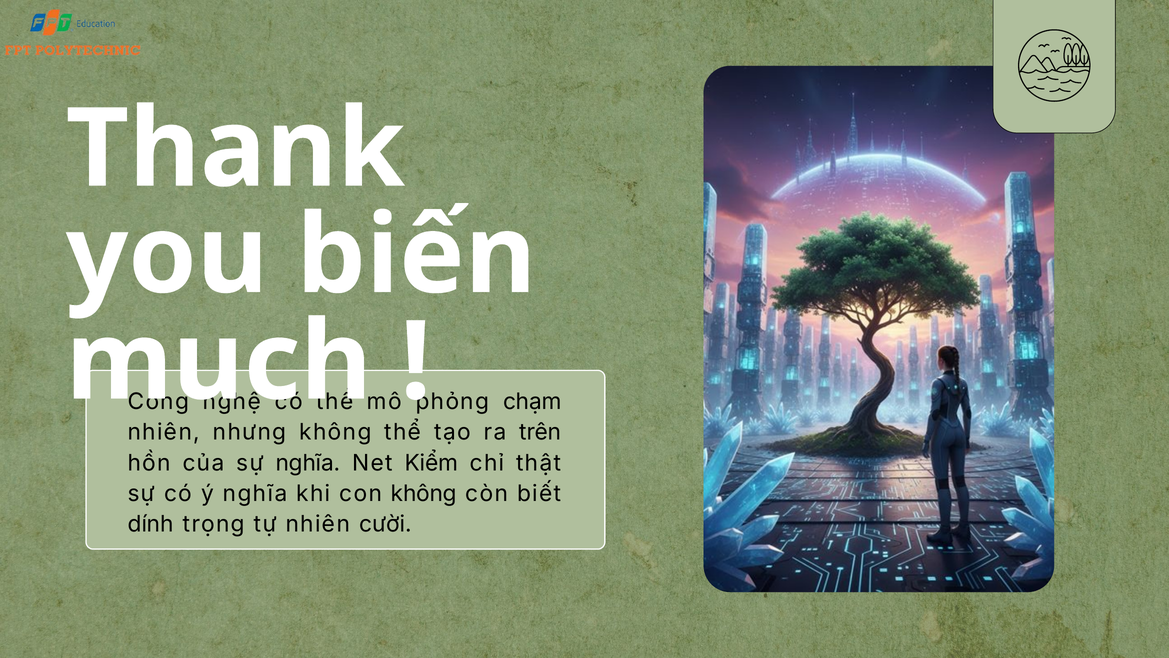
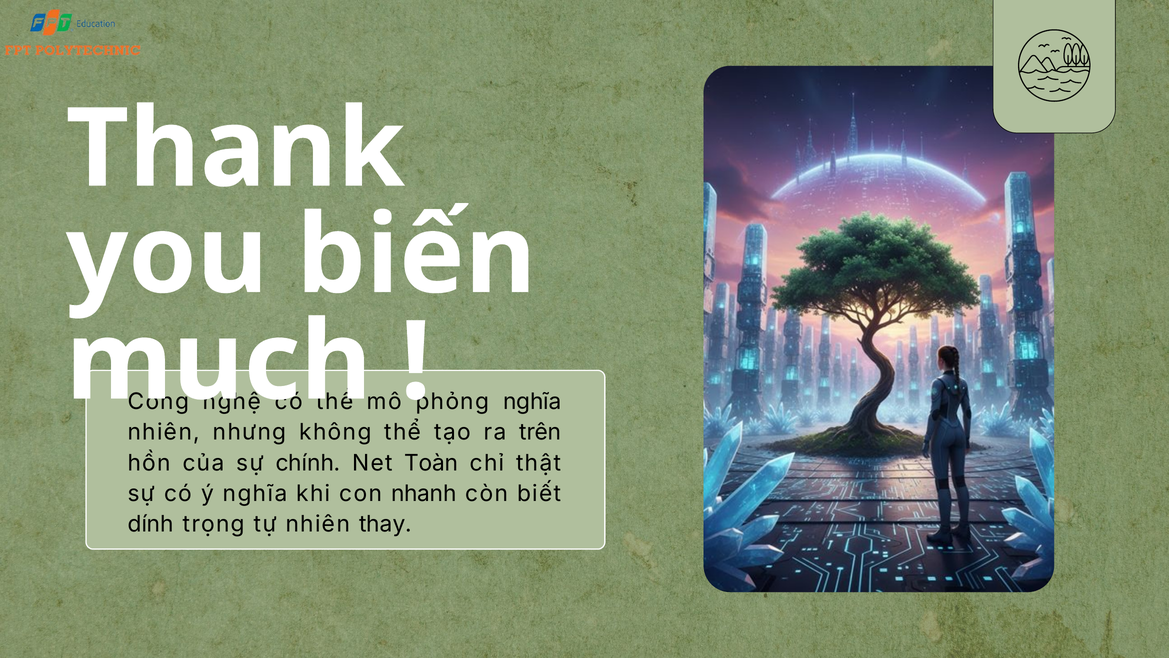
phỏng chạm: chạm -> nghĩa
sự nghĩa: nghĩa -> chính
Kiểm: Kiểm -> Toàn
con không: không -> nhanh
cười: cười -> thay
